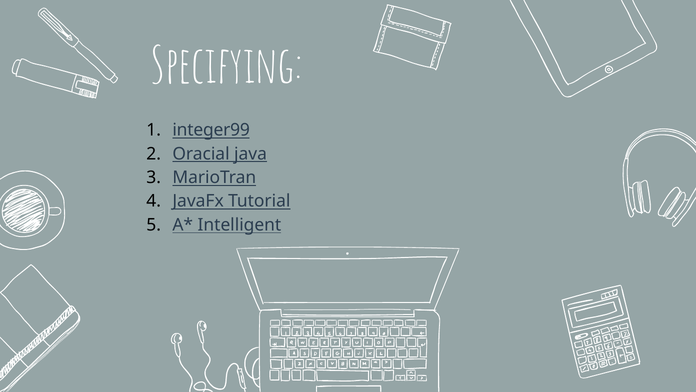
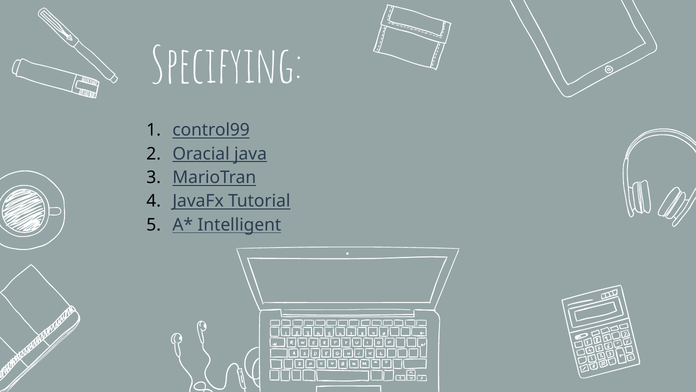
integer99: integer99 -> control99
